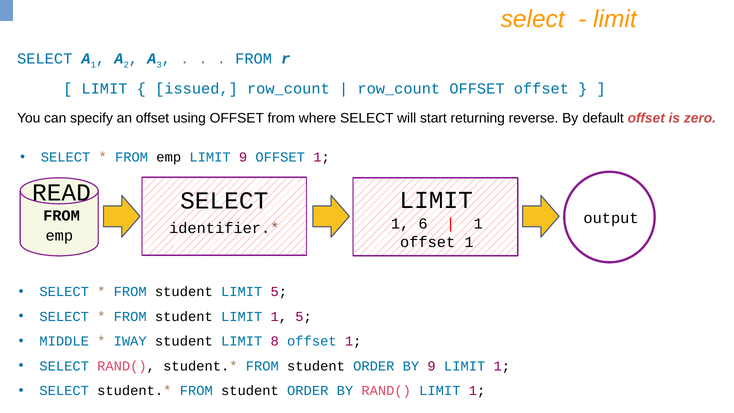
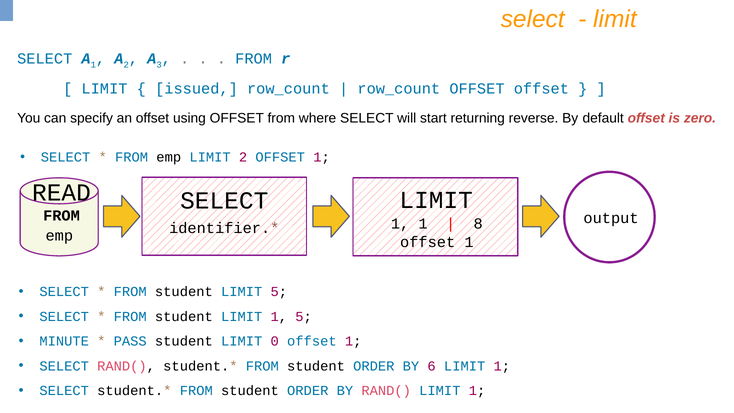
LIMIT 9: 9 -> 2
1 6: 6 -> 1
1 at (478, 224): 1 -> 8
MIDDLE: MIDDLE -> MINUTE
IWAY: IWAY -> PASS
8: 8 -> 0
BY 9: 9 -> 6
